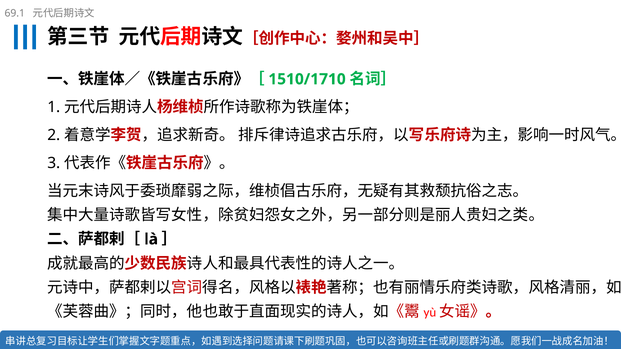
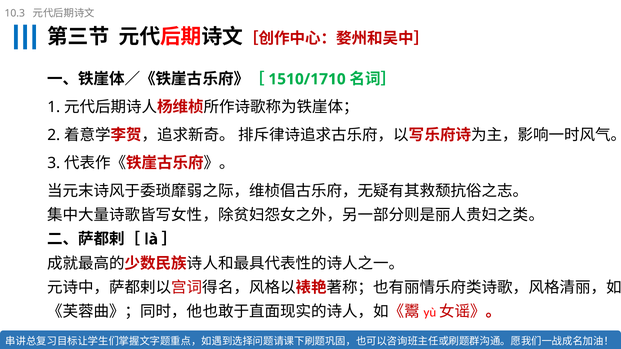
69.1: 69.1 -> 10.3
